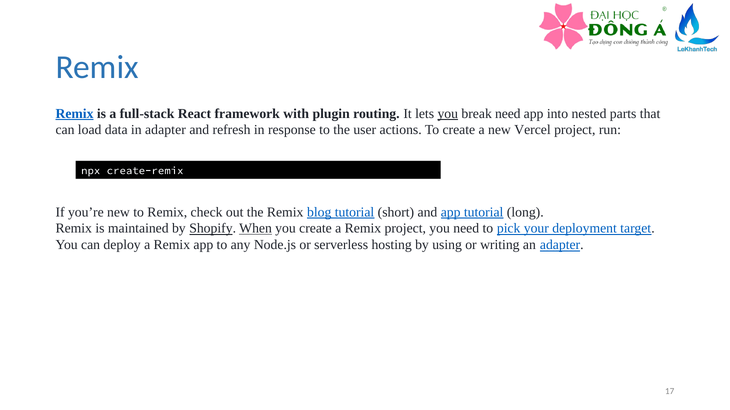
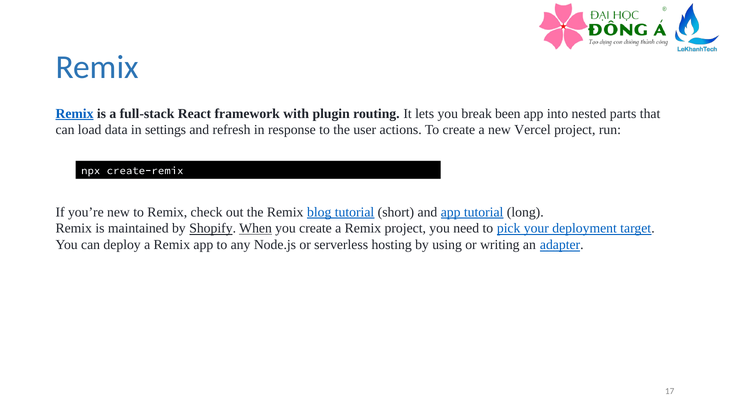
you at (448, 114) underline: present -> none
break need: need -> been
in adapter: adapter -> settings
